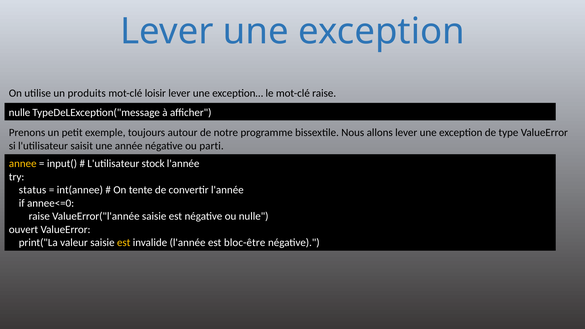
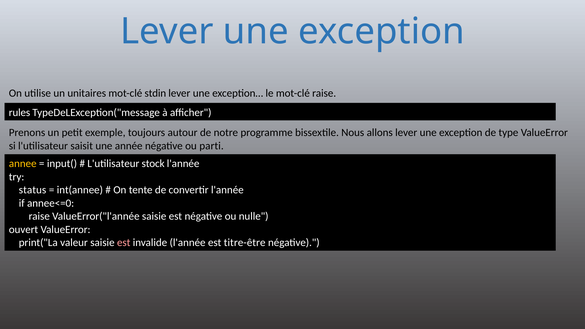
produits: produits -> unitaires
loisir: loisir -> stdin
nulle at (19, 112): nulle -> rules
est at (124, 243) colour: yellow -> pink
bloc-être: bloc-être -> titre-être
